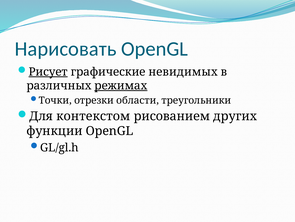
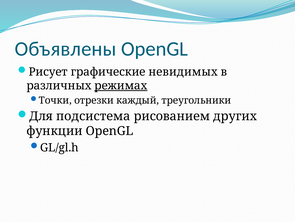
Нарисовать: Нарисовать -> Объявлены
Рисует underline: present -> none
области: области -> каждый
контекстом: контекстом -> подсистема
